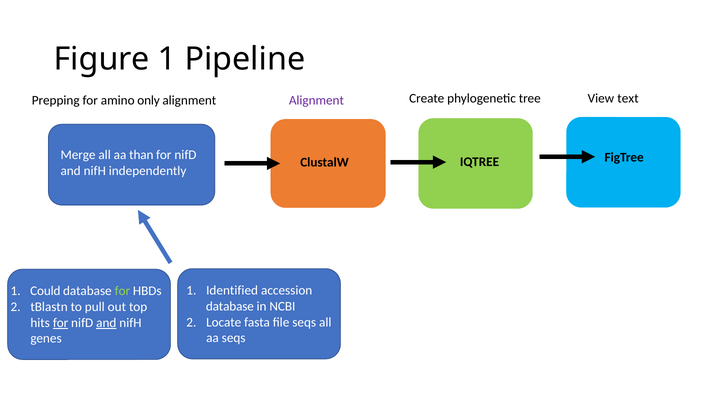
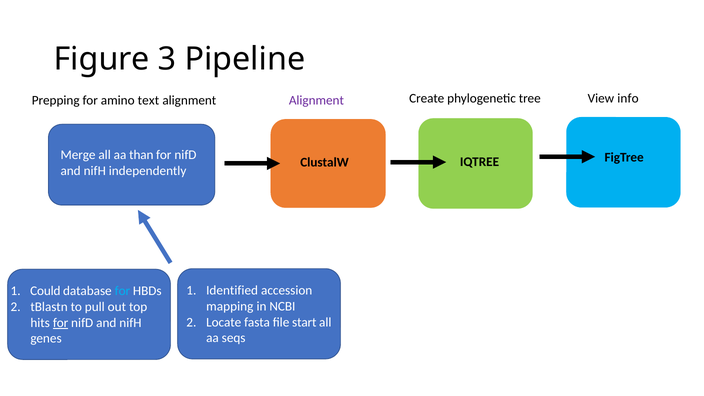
Figure 1: 1 -> 3
text: text -> info
only: only -> text
for at (122, 291) colour: light green -> light blue
database at (230, 306): database -> mapping
file seqs: seqs -> start
and at (106, 323) underline: present -> none
